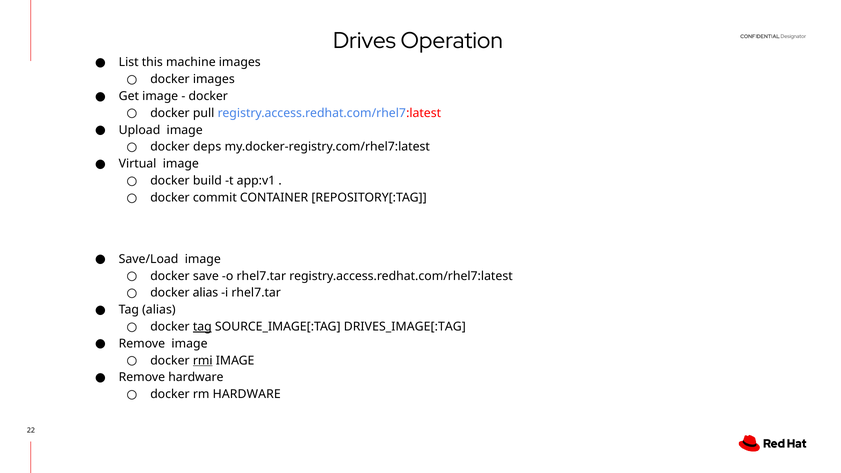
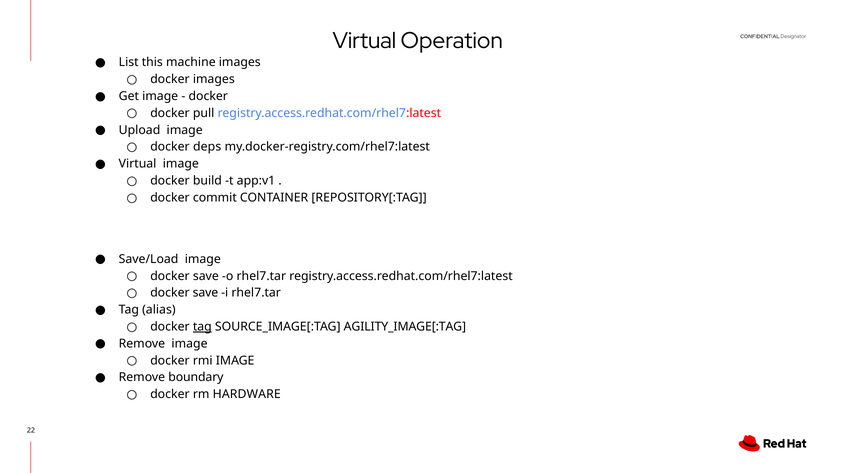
Drives at (364, 41): Drives -> Virtual
alias at (205, 293): alias -> save
DRIVES_IMAGE[:TAG: DRIVES_IMAGE[:TAG -> AGILITY_IMAGE[:TAG
rmi underline: present -> none
Remove hardware: hardware -> boundary
